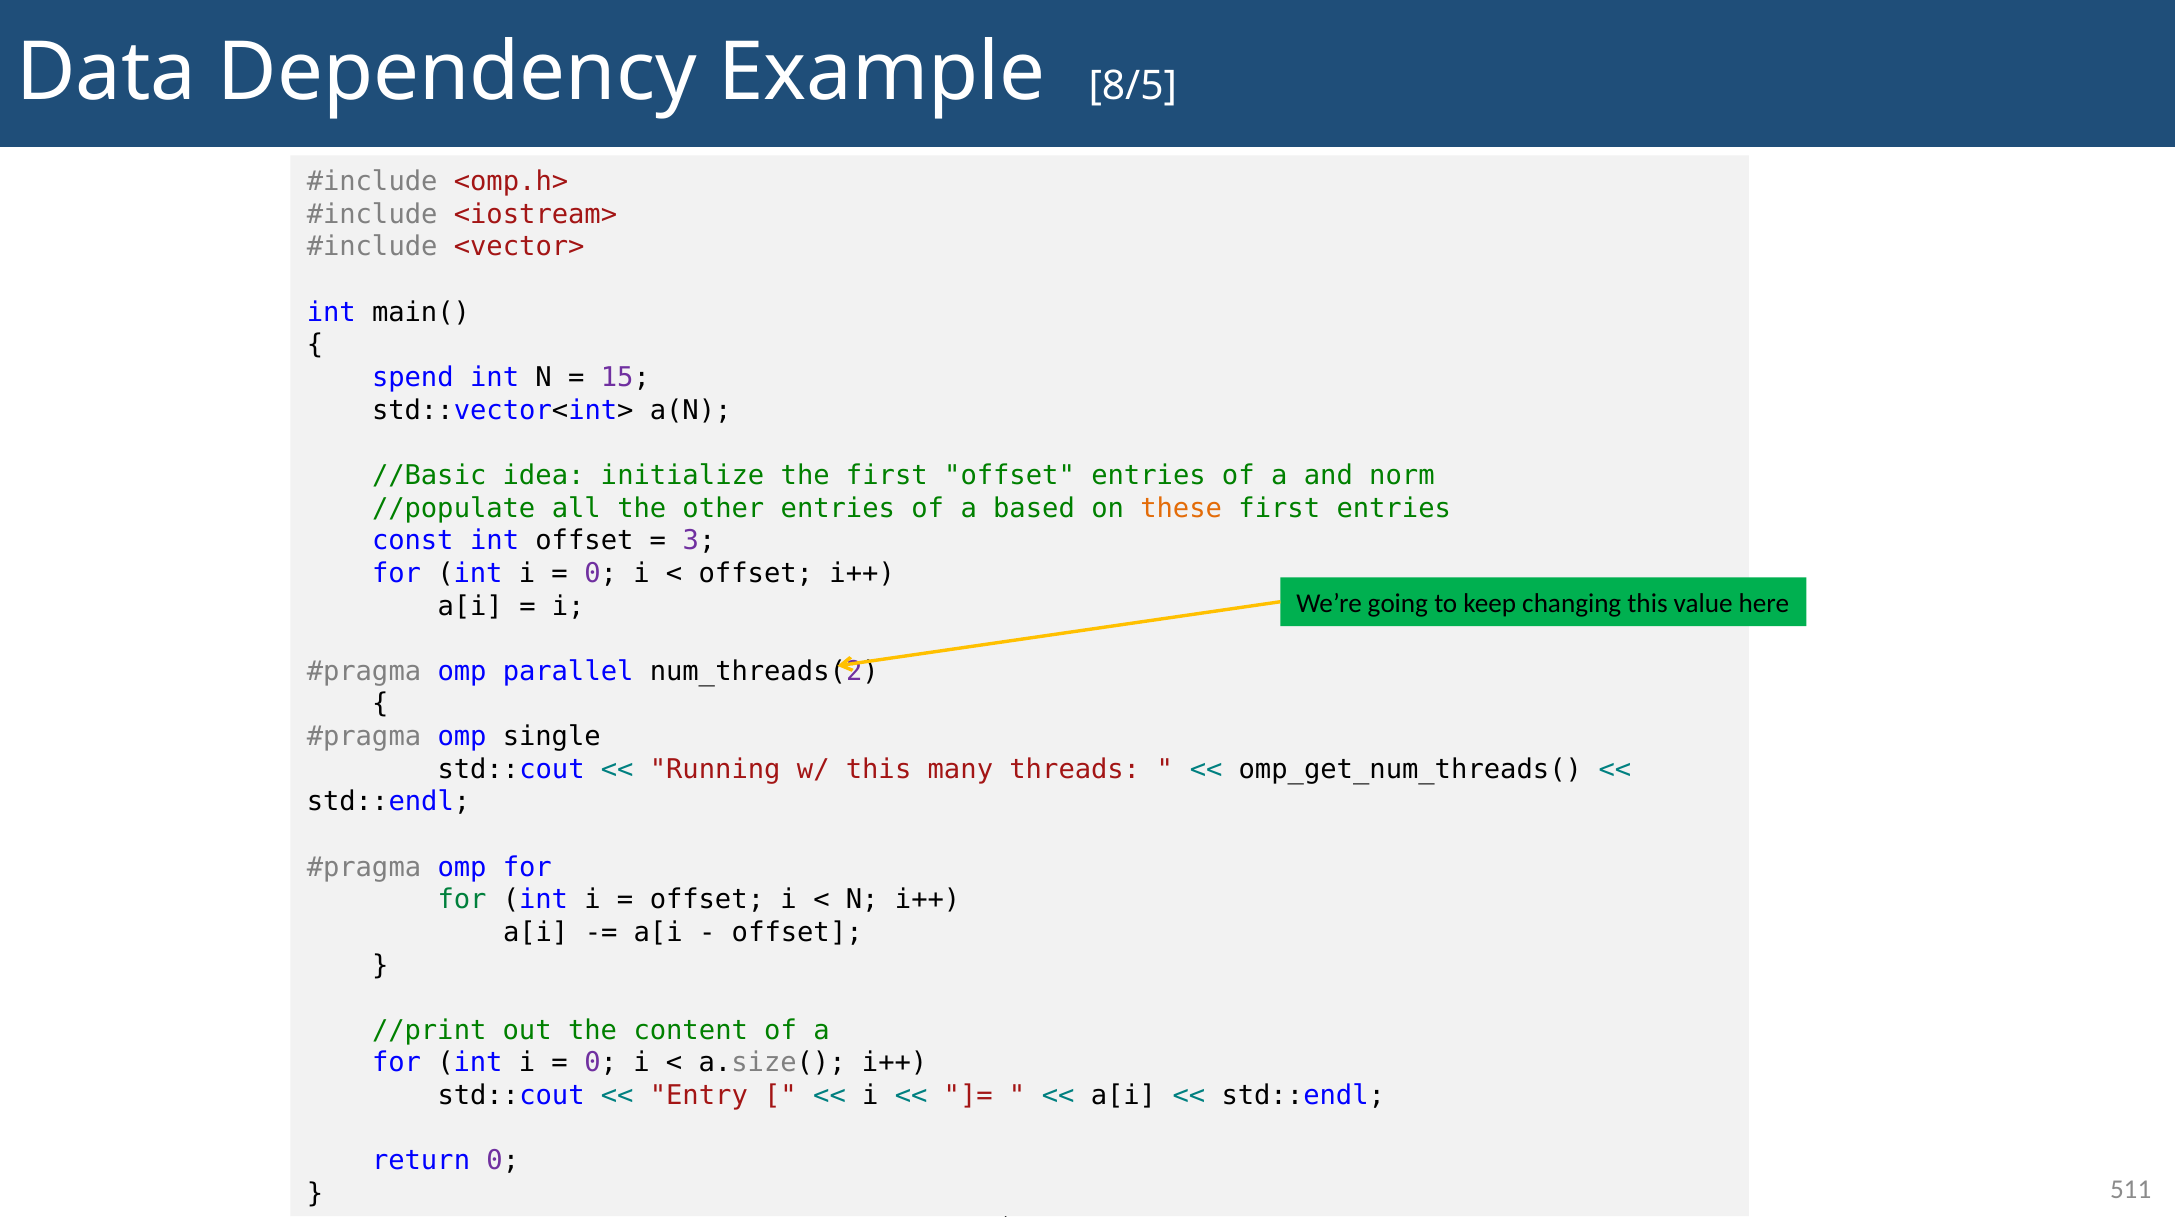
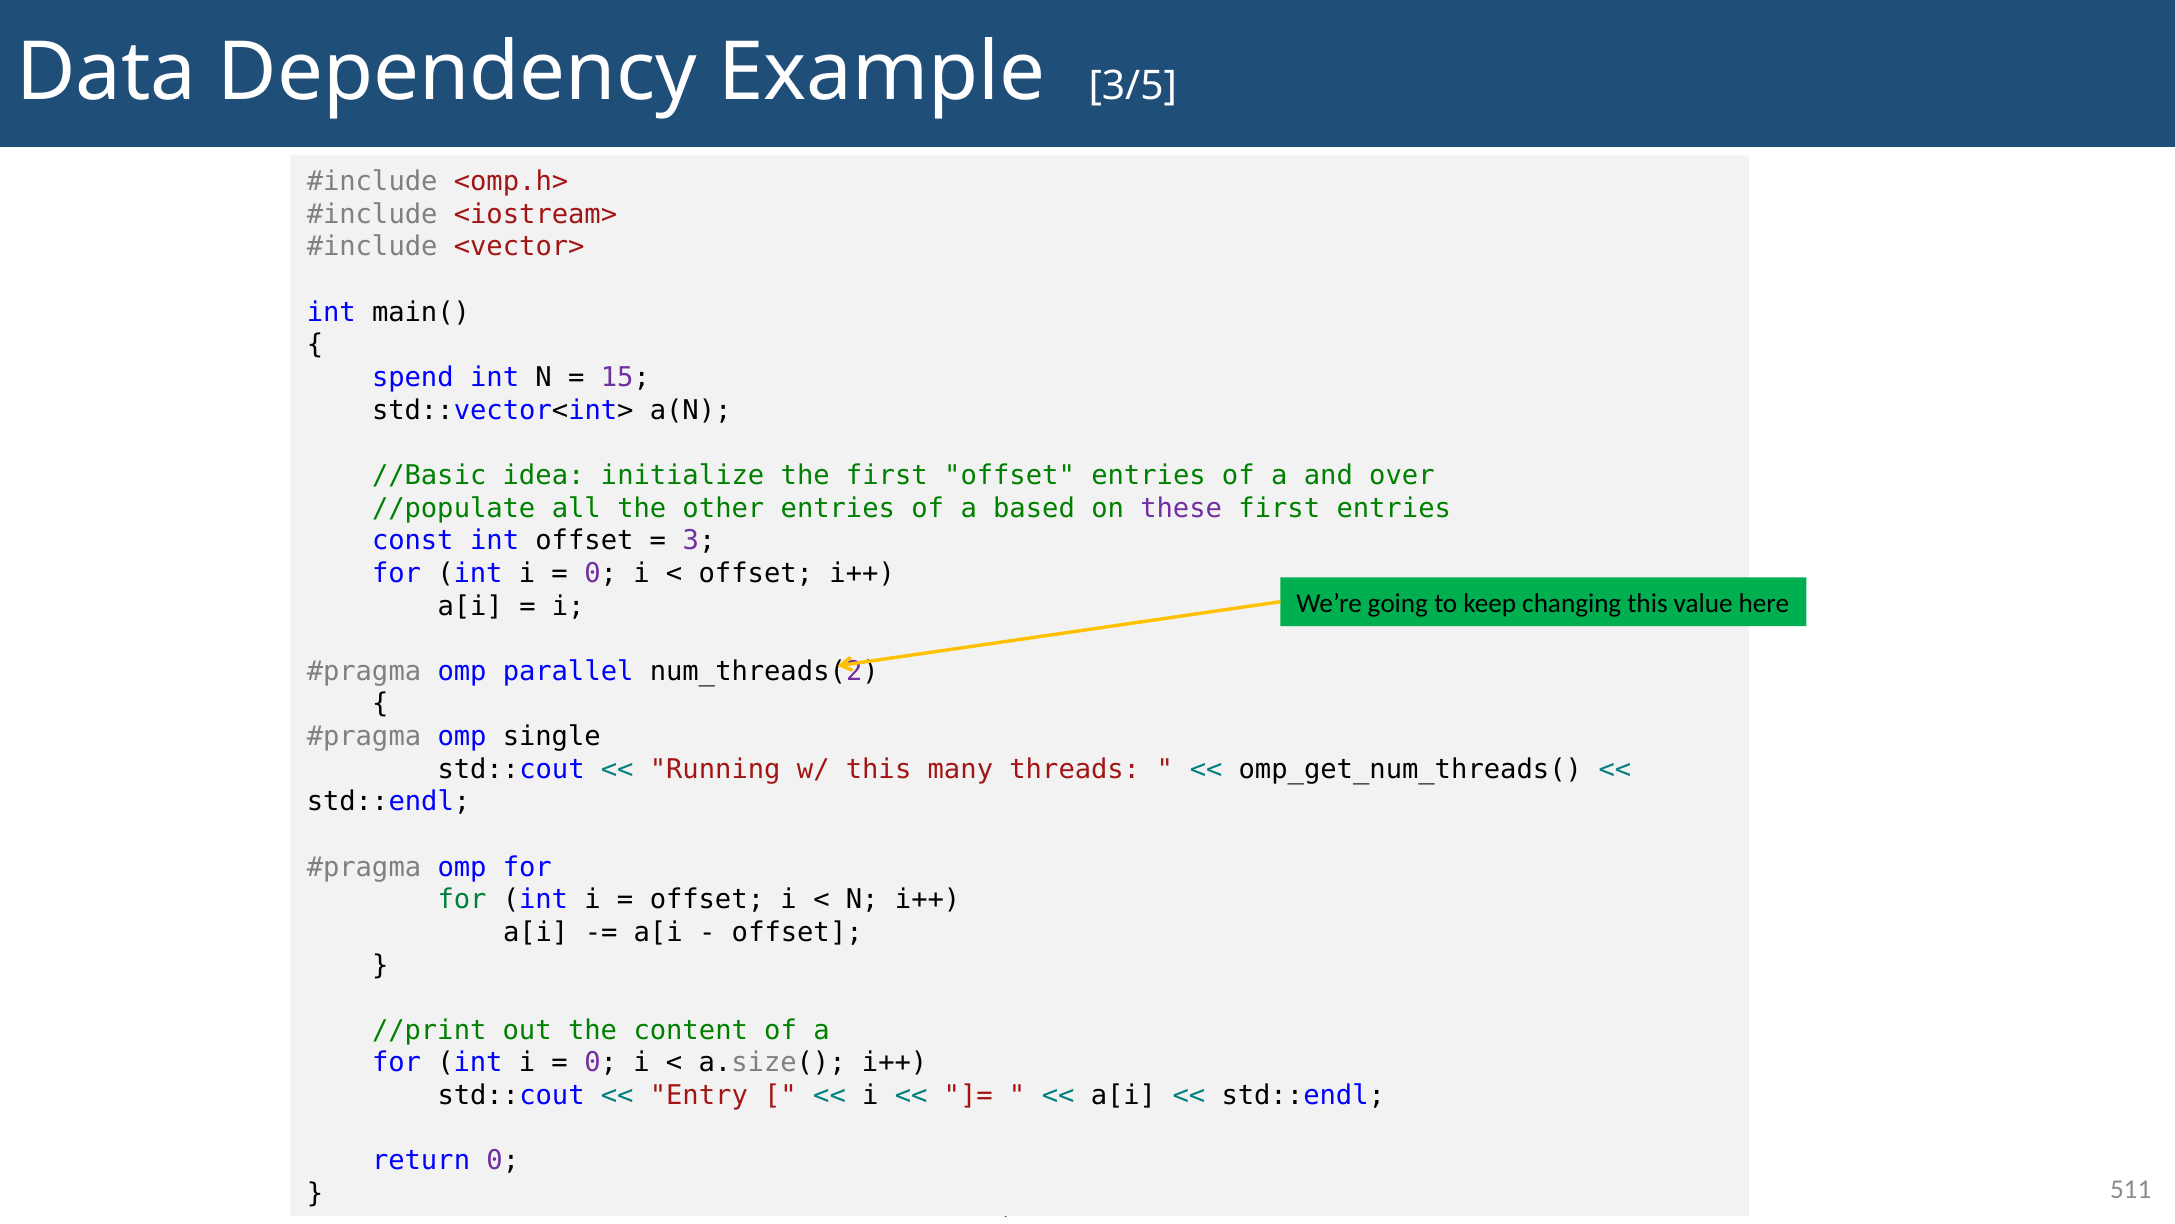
8/5: 8/5 -> 3/5
norm: norm -> over
these colour: orange -> purple
